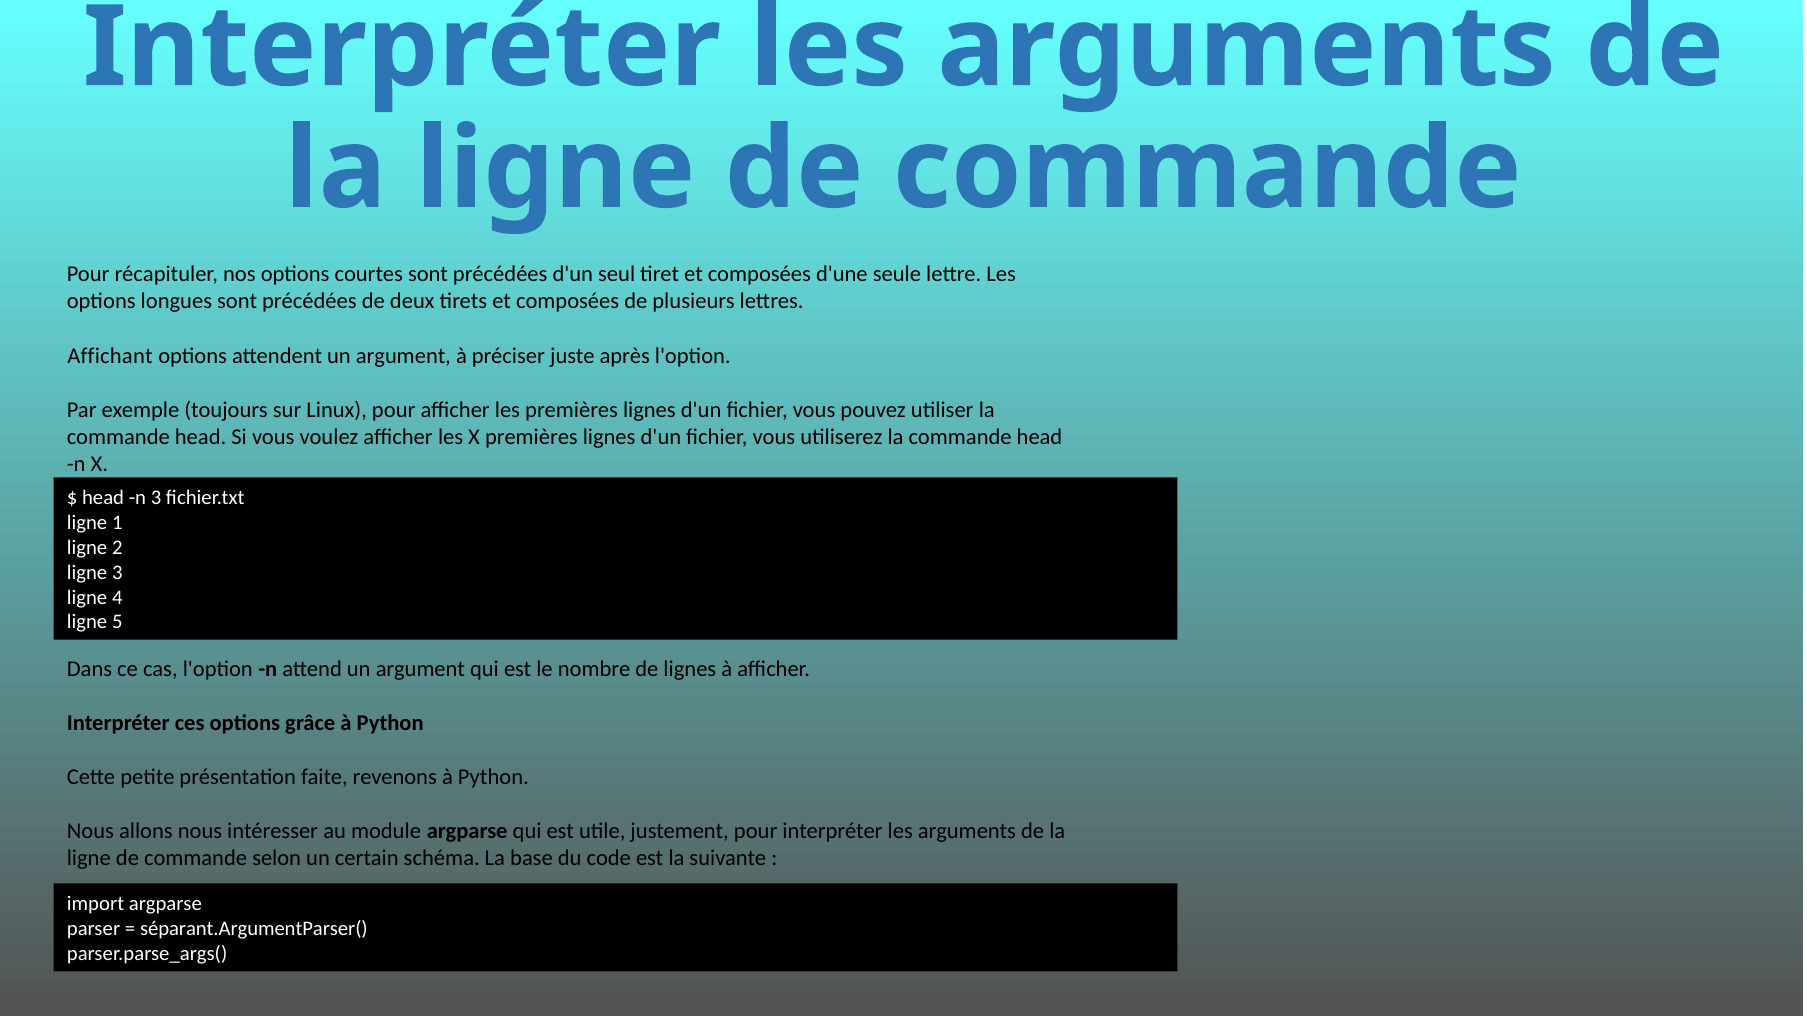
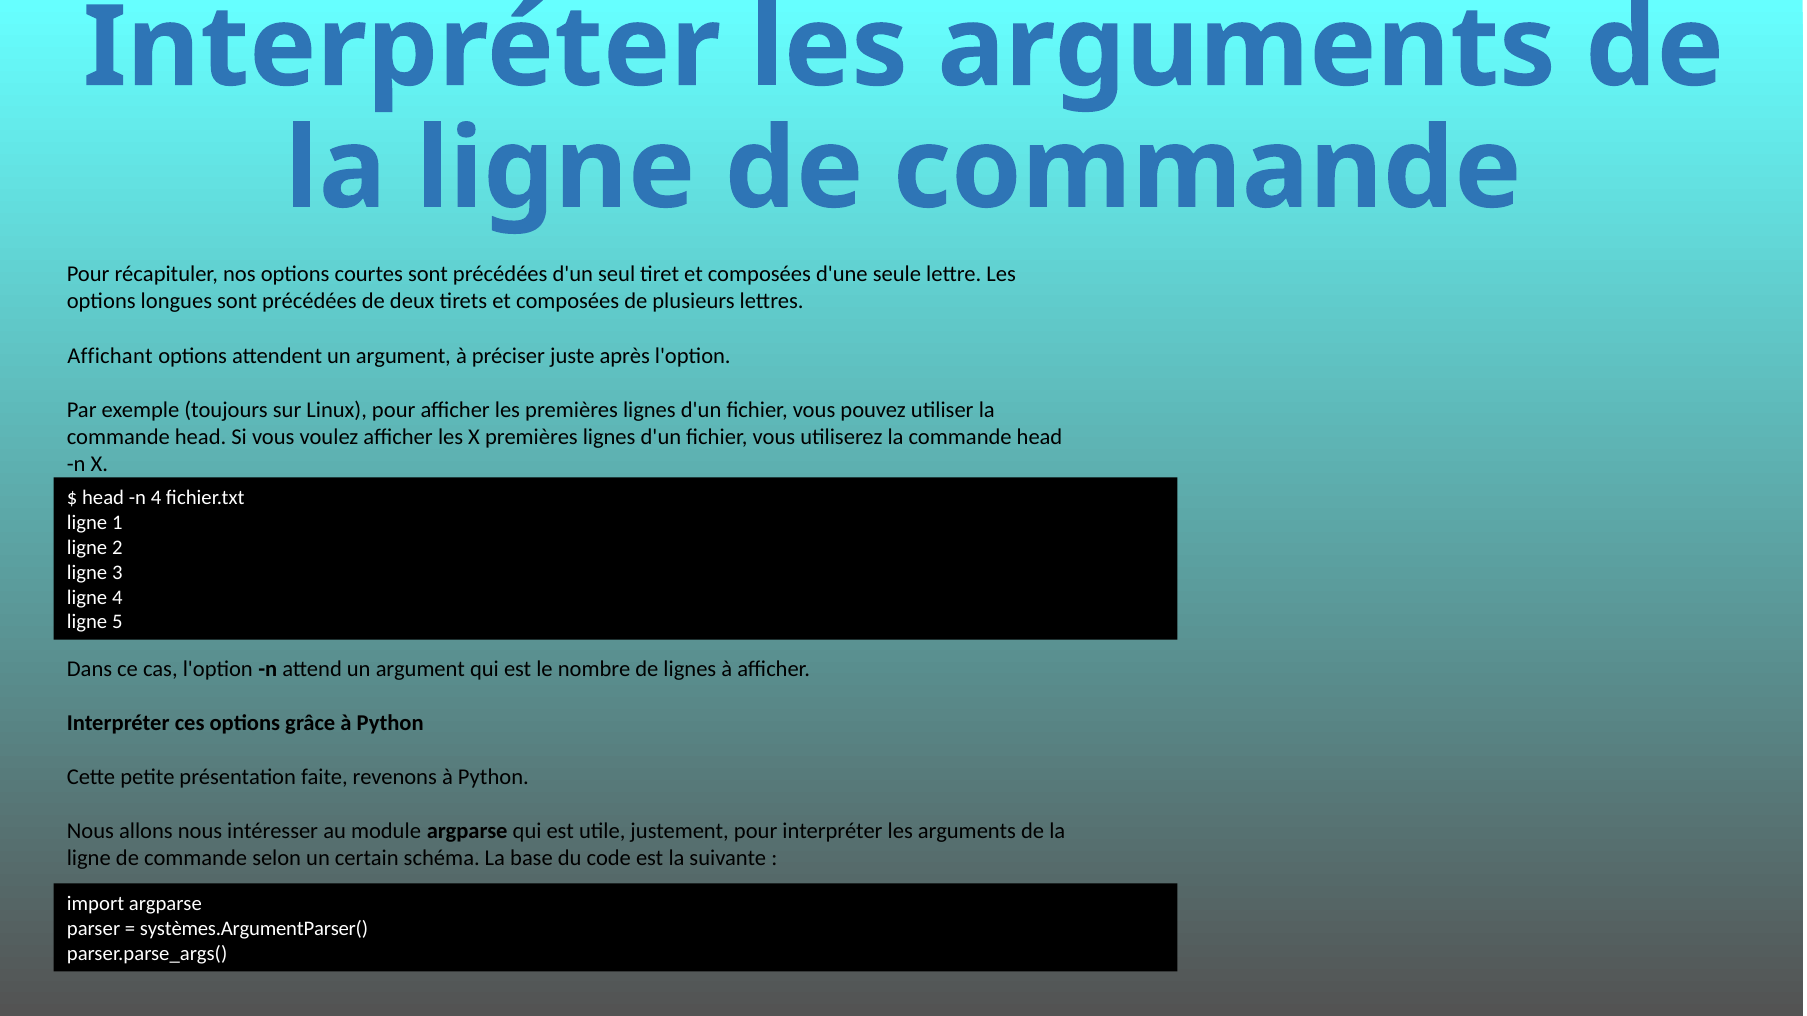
n 3: 3 -> 4
séparant.ArgumentParser(: séparant.ArgumentParser( -> systèmes.ArgumentParser(
